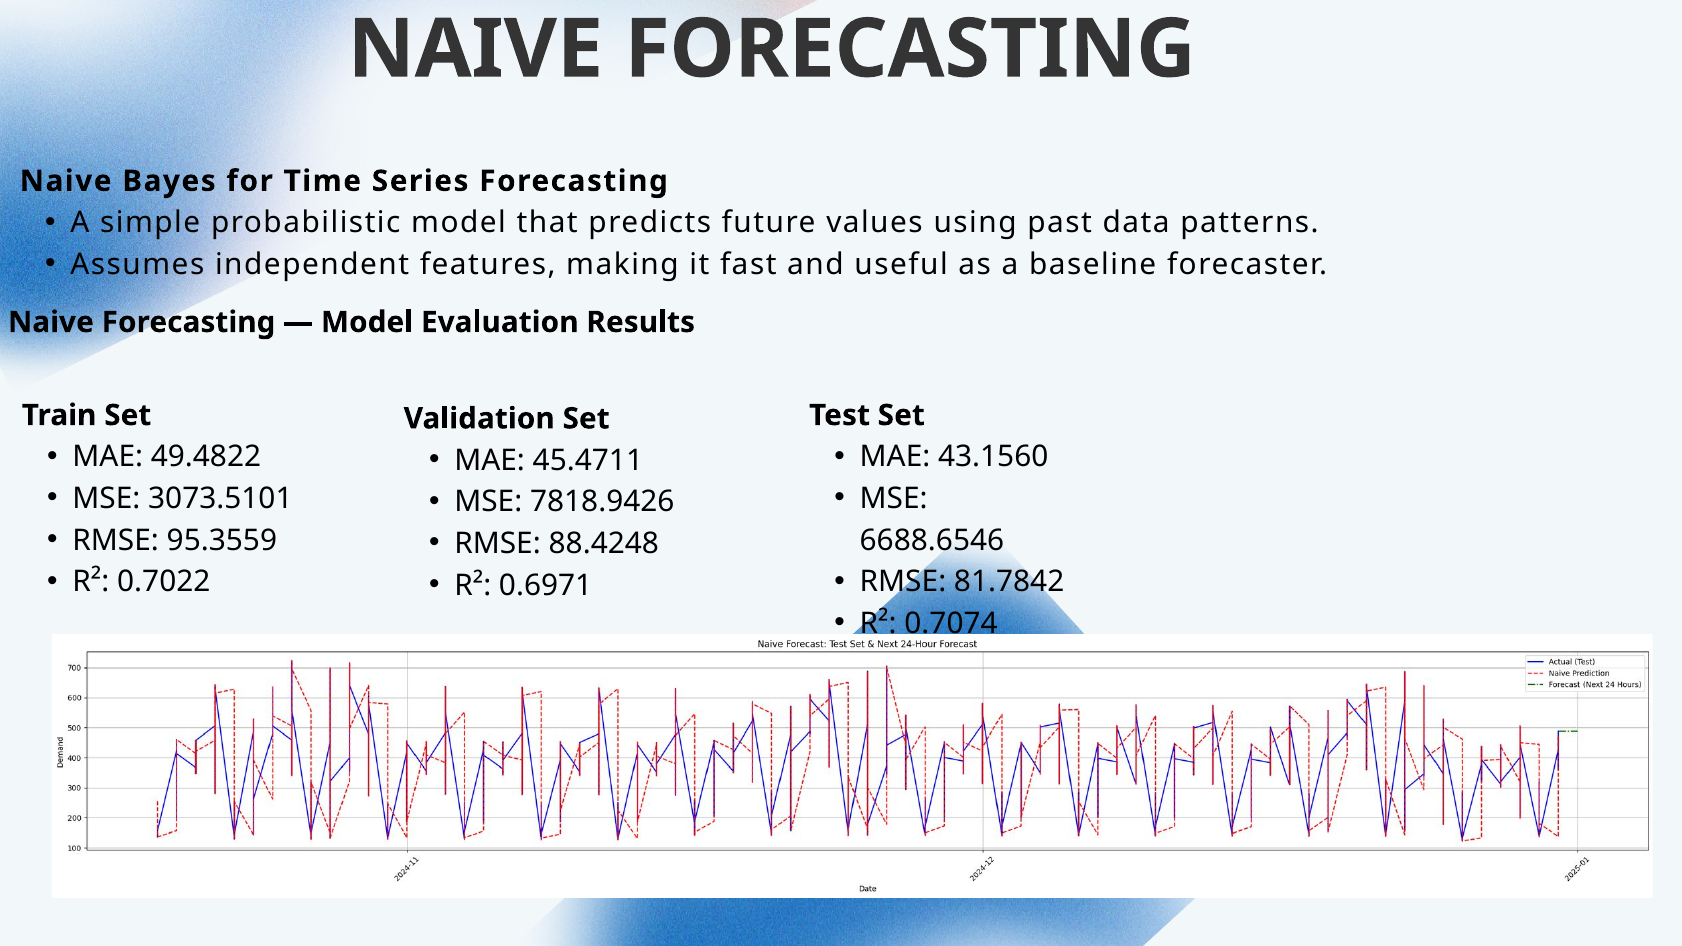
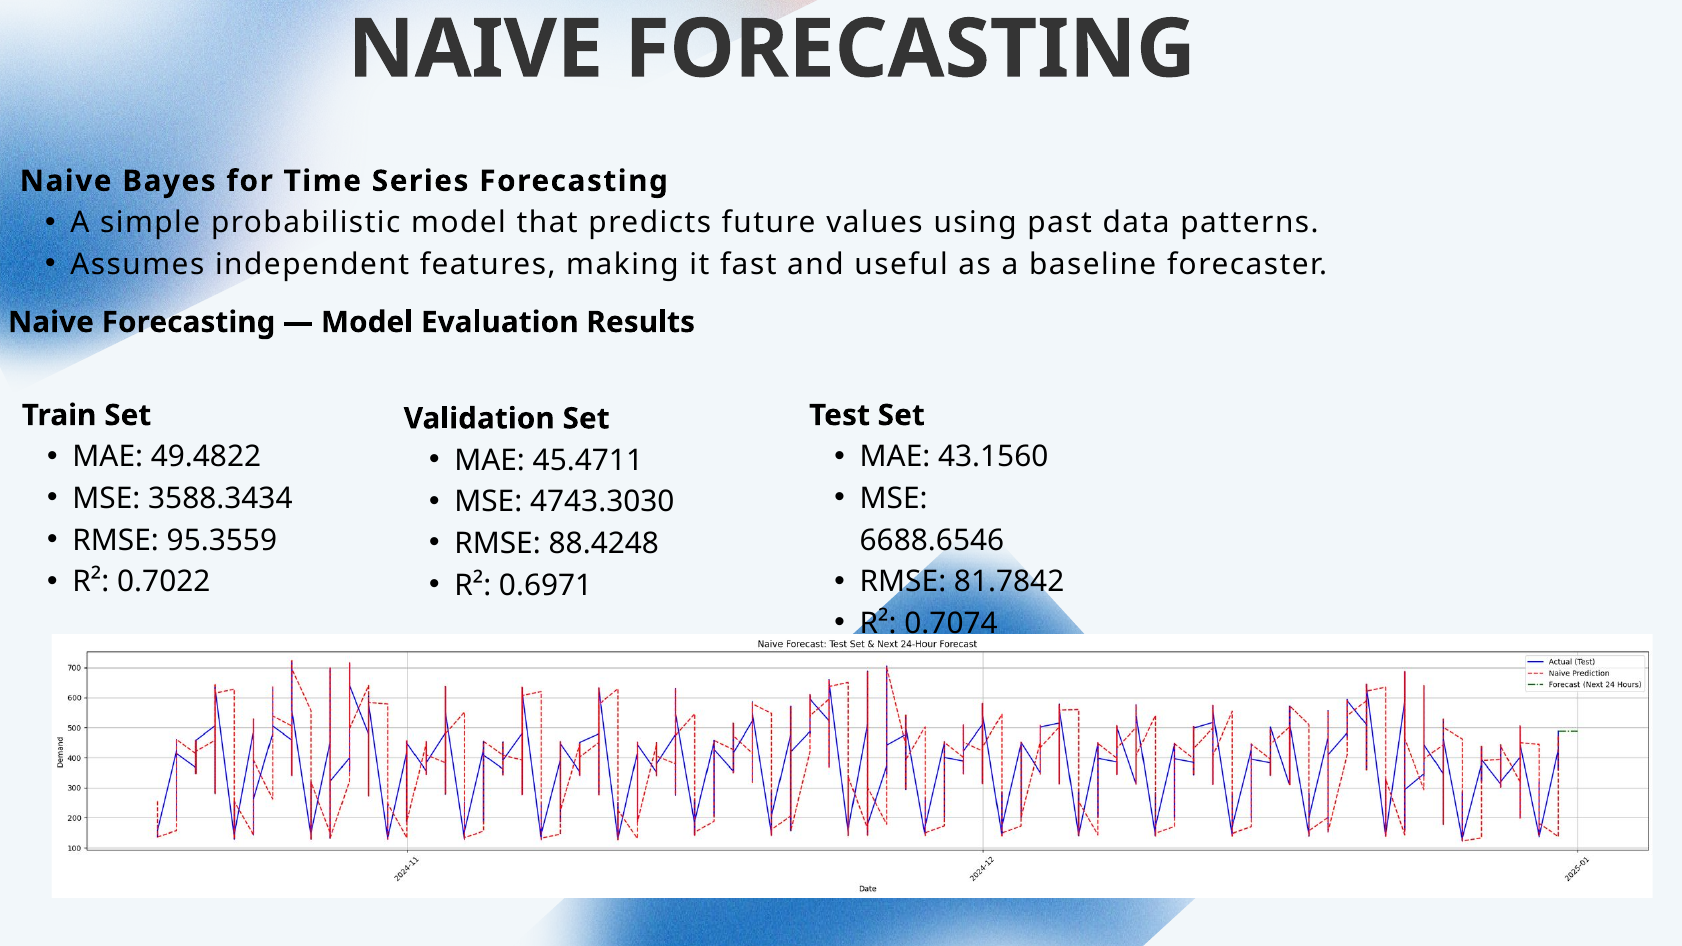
3073.5101: 3073.5101 -> 3588.3434
7818.9426: 7818.9426 -> 4743.3030
